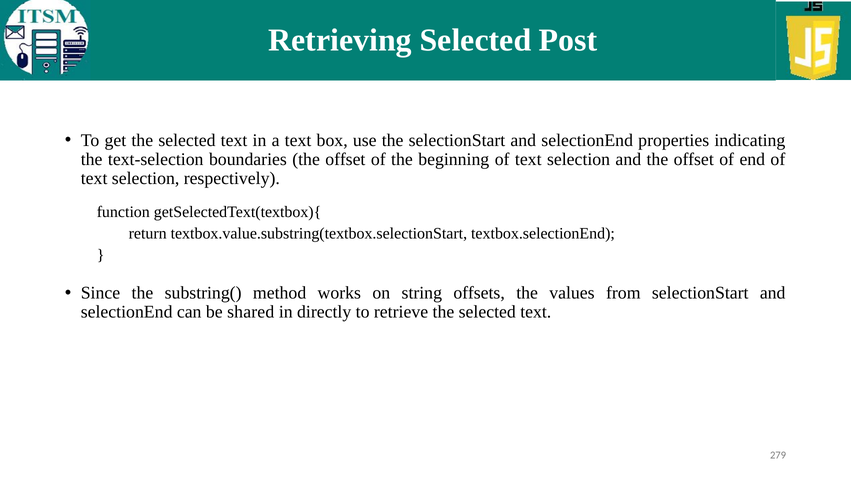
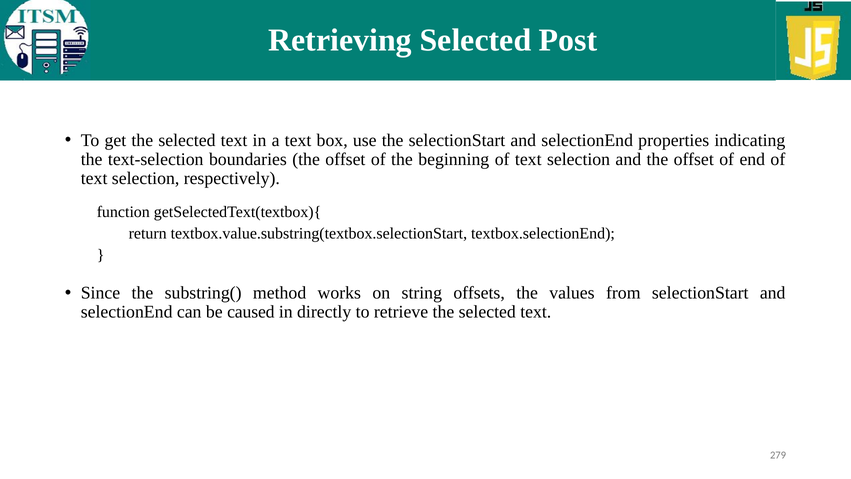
shared: shared -> caused
